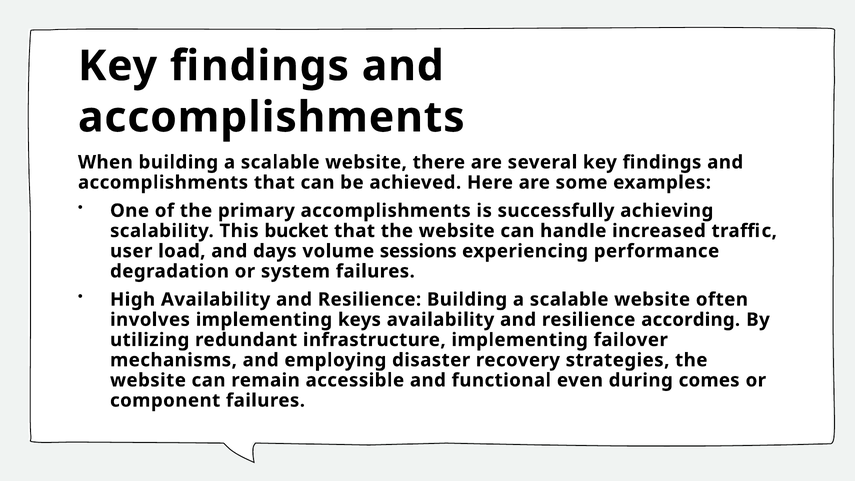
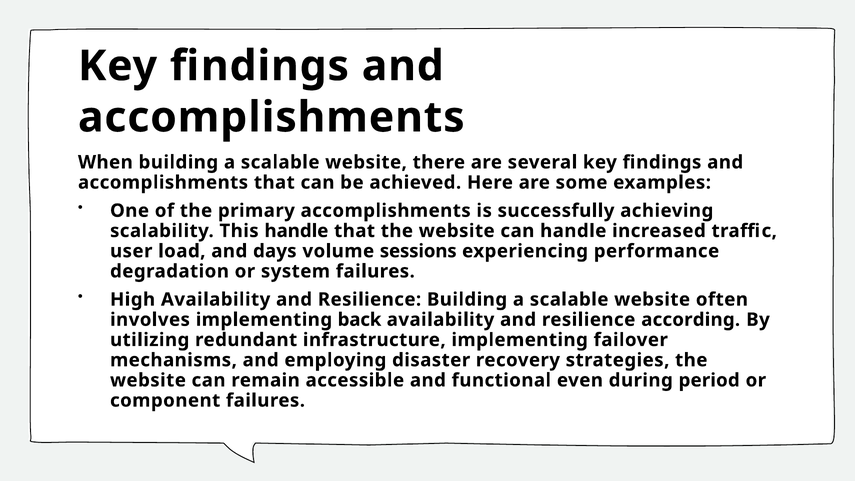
This bucket: bucket -> handle
keys: keys -> back
comes: comes -> period
